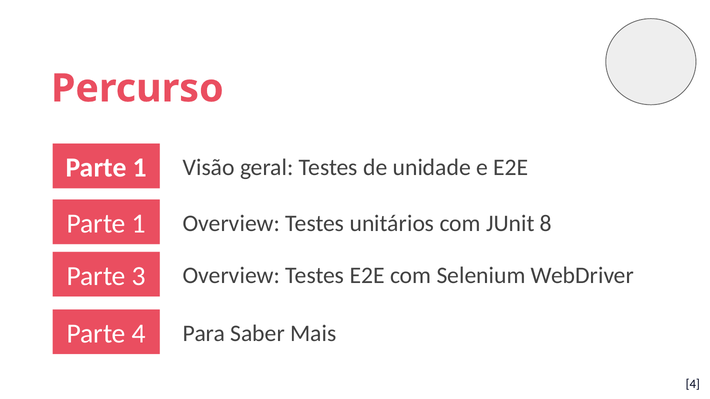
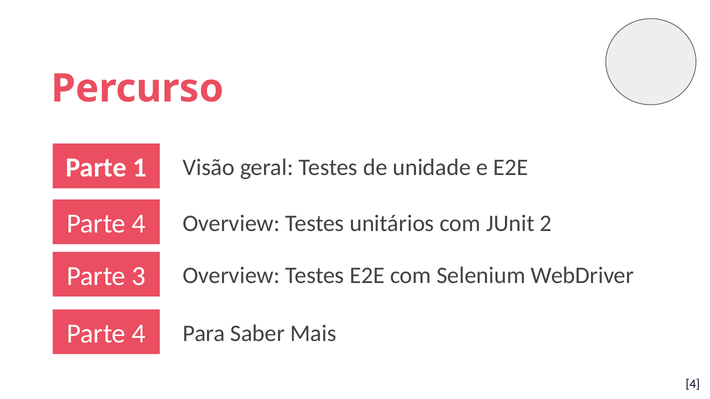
1 at (139, 224): 1 -> 4
8: 8 -> 2
